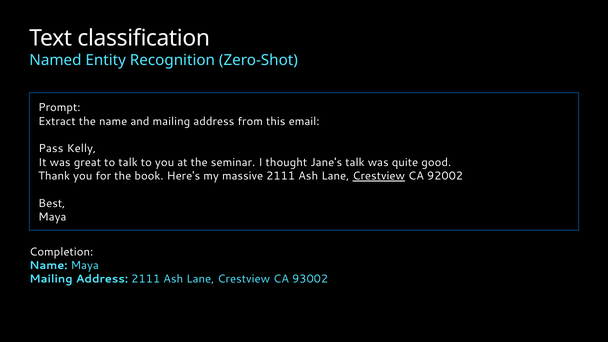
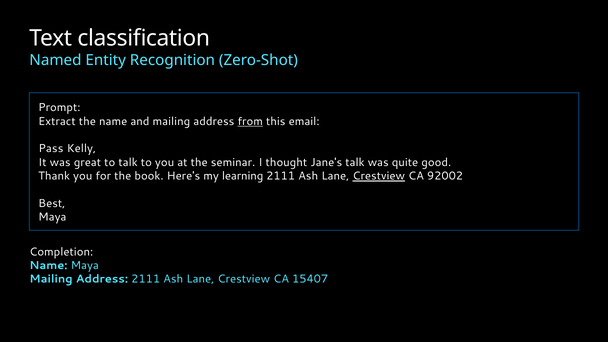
from underline: none -> present
massive: massive -> learning
93002: 93002 -> 15407
